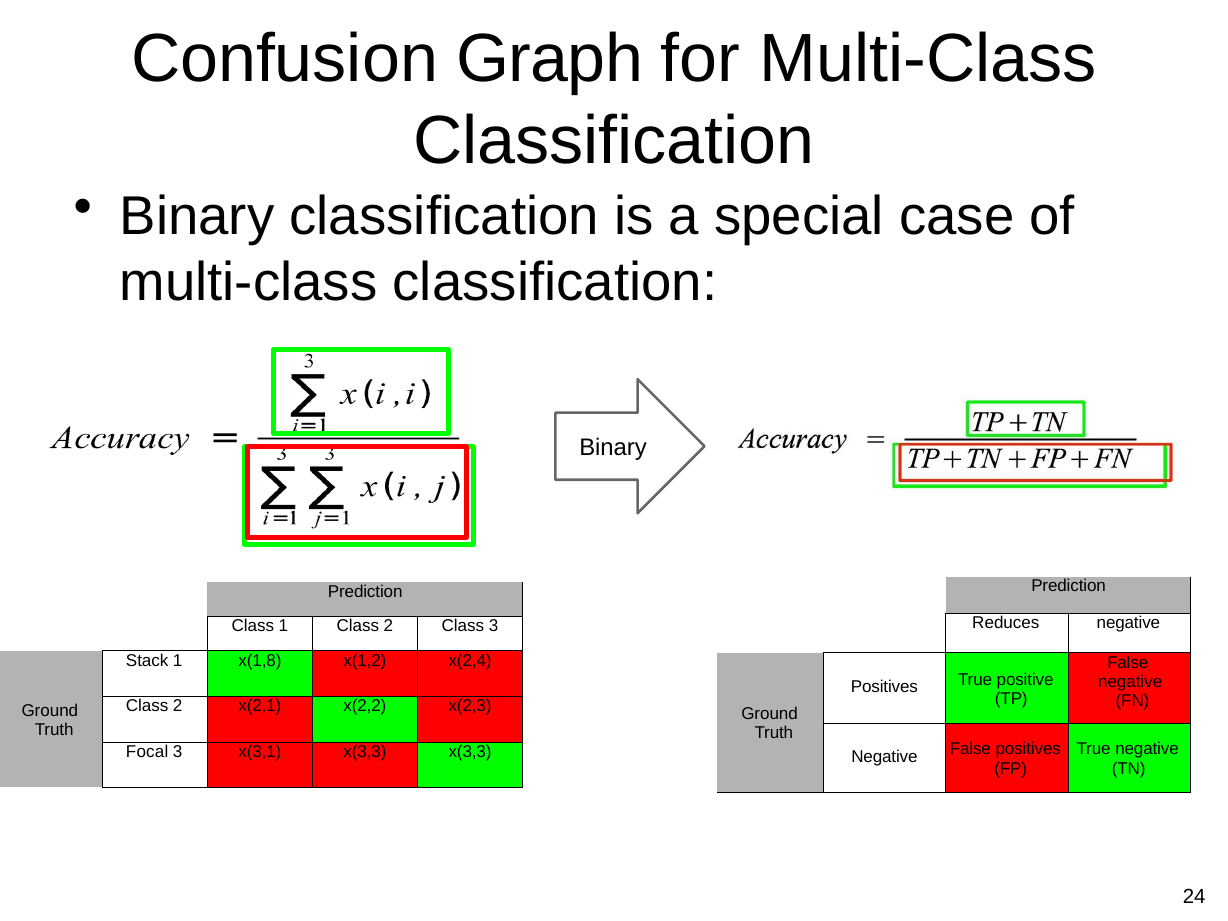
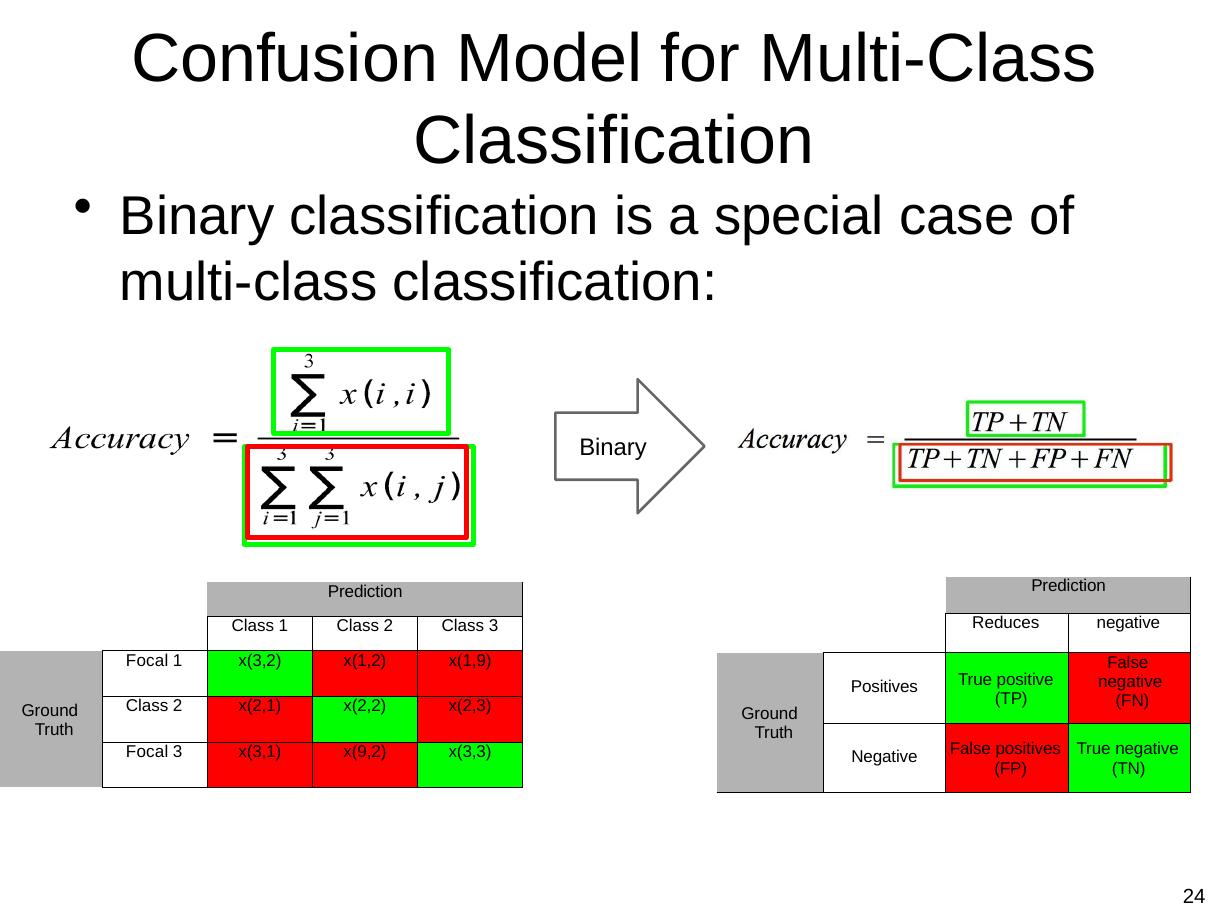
Graph: Graph -> Model
Stack at (147, 661): Stack -> Focal
x(1,8: x(1,8 -> x(3,2
x(2,4: x(2,4 -> x(1,9
x(3,1 x(3,3: x(3,3 -> x(9,2
